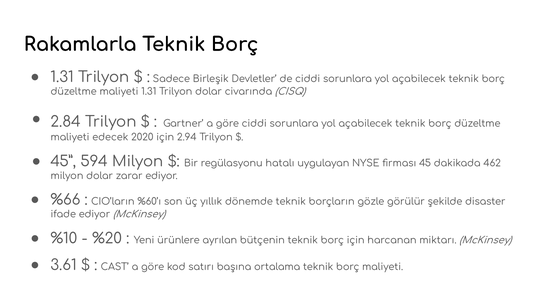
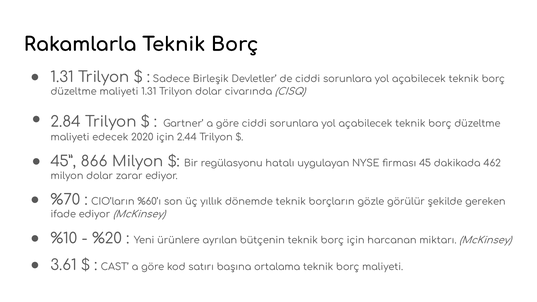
2.94: 2.94 -> 2.44
594: 594 -> 866
%66: %66 -> %70
disaster: disaster -> gereken
